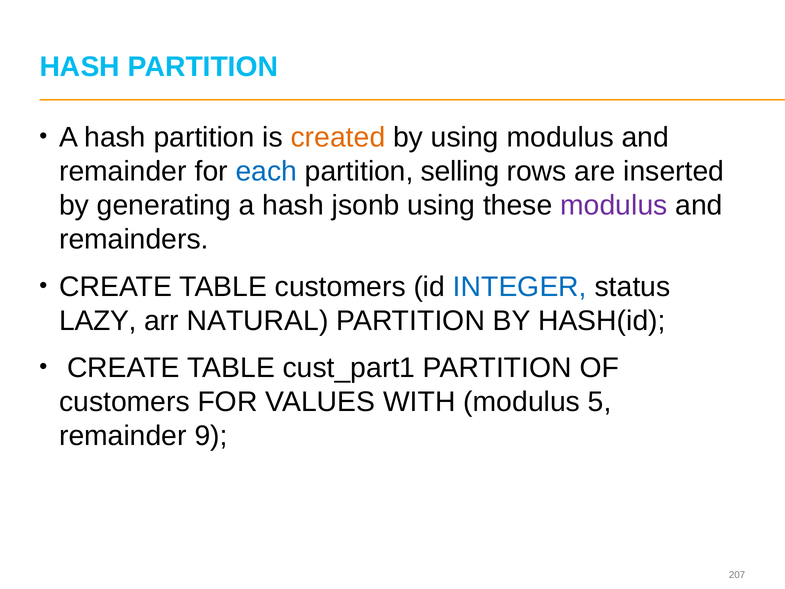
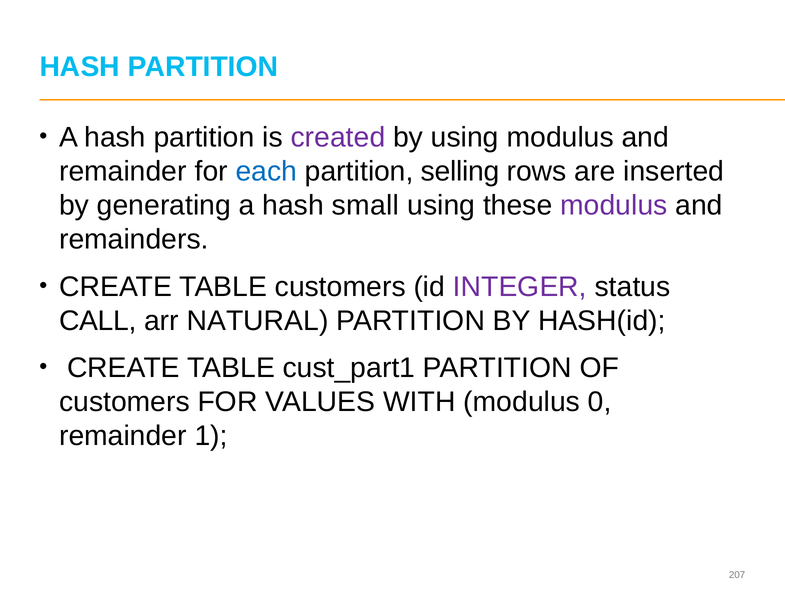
created colour: orange -> purple
jsonb: jsonb -> small
INTEGER colour: blue -> purple
LAZY: LAZY -> CALL
5: 5 -> 0
9: 9 -> 1
